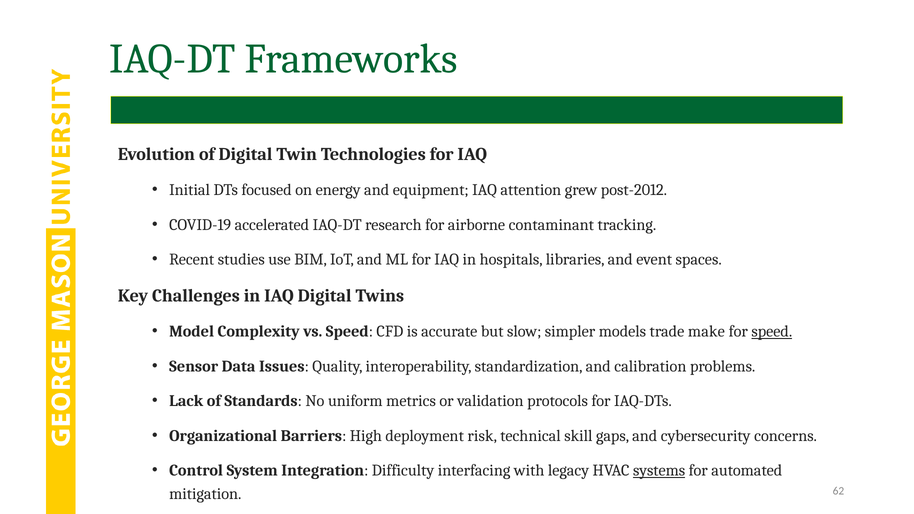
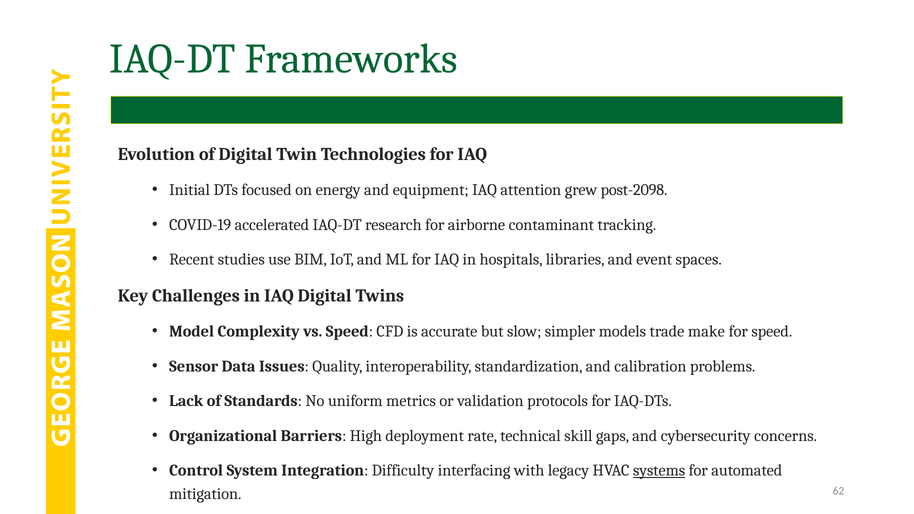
post-2012: post-2012 -> post-2098
speed at (772, 332) underline: present -> none
risk: risk -> rate
